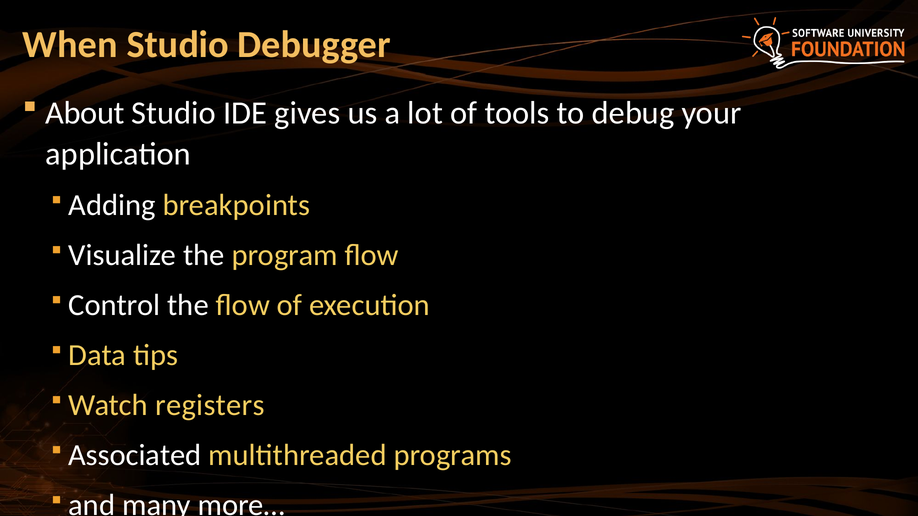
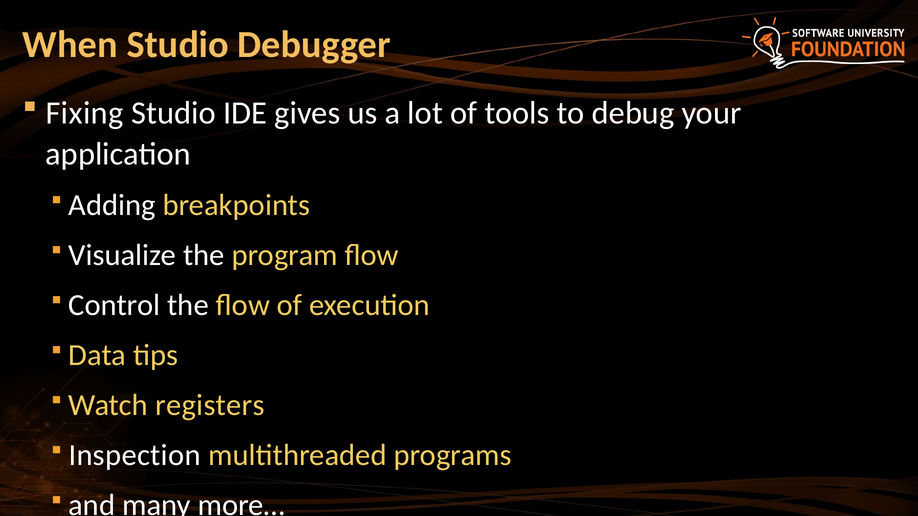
About: About -> Fixing
Associated: Associated -> Inspection
